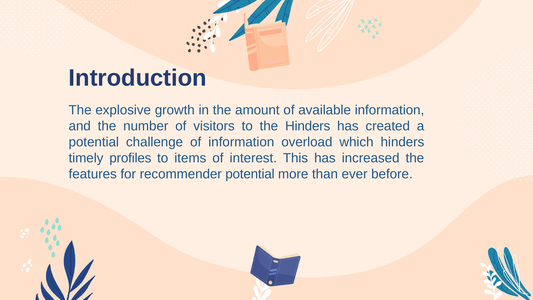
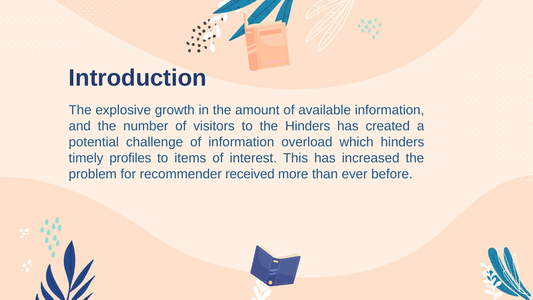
features: features -> problem
recommender potential: potential -> received
